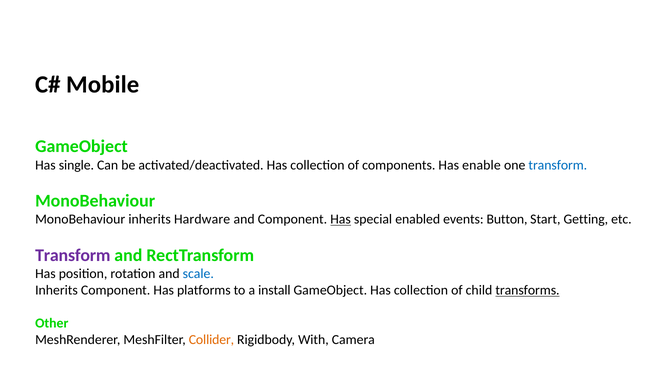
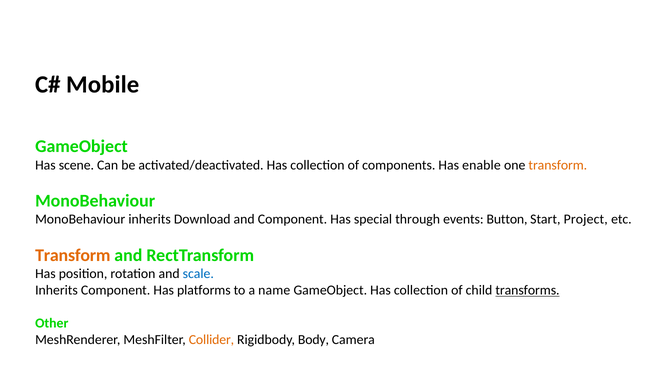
single: single -> scene
transform at (558, 165) colour: blue -> orange
Hardware: Hardware -> Download
Has at (341, 220) underline: present -> none
enabled: enabled -> through
Getting: Getting -> Project
Transform at (73, 255) colour: purple -> orange
install: install -> name
With: With -> Body
